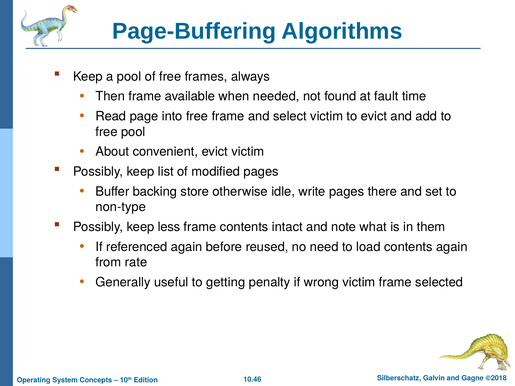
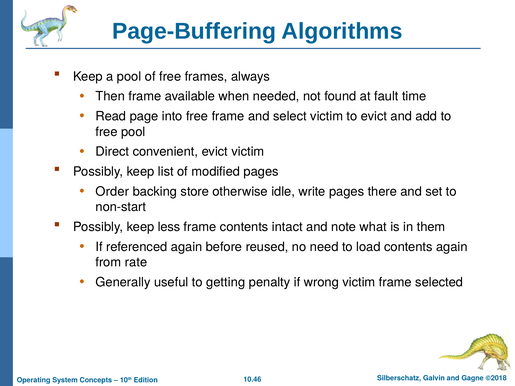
About: About -> Direct
Buffer: Buffer -> Order
non-type: non-type -> non-start
